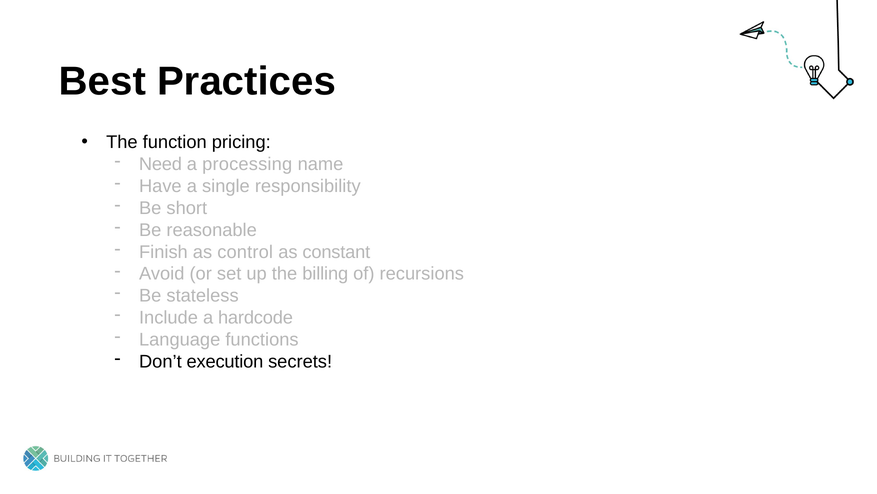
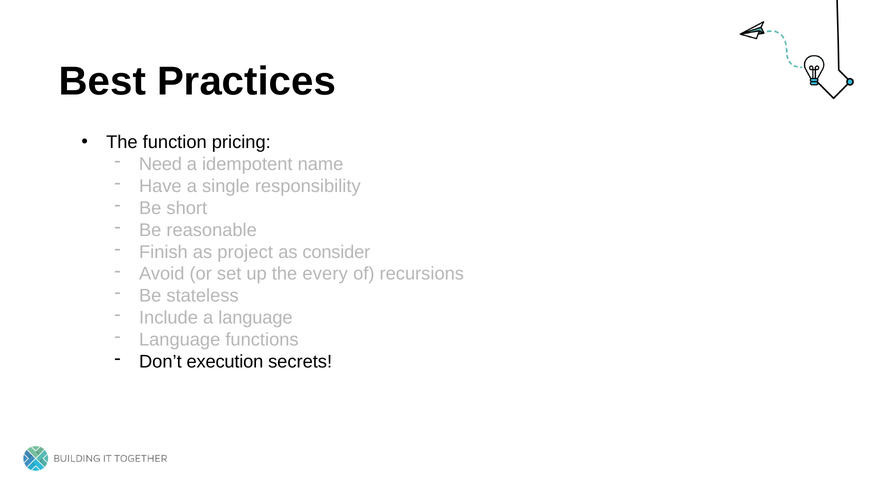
processing: processing -> idempotent
control: control -> project
constant: constant -> consider
billing: billing -> every
a hardcode: hardcode -> language
